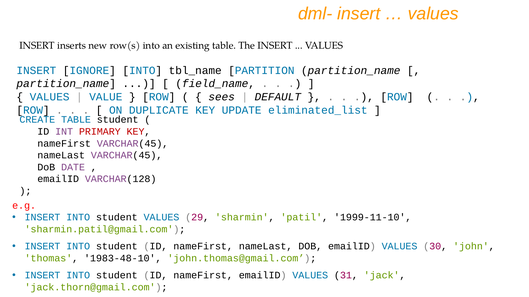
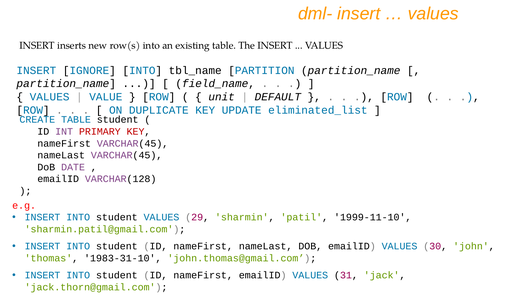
sees: sees -> unit
1983-48-10: 1983-48-10 -> 1983-31-10
